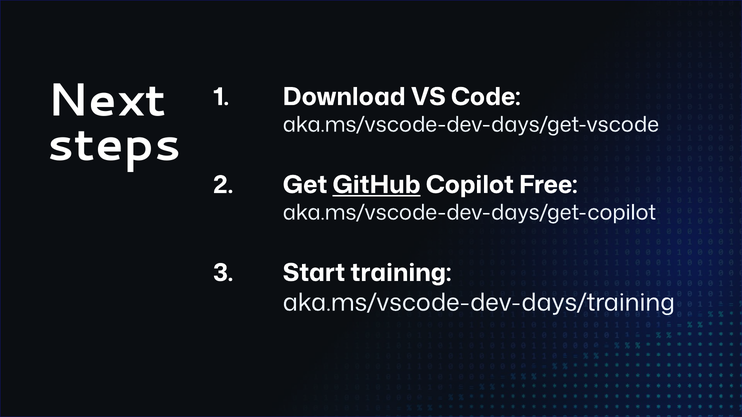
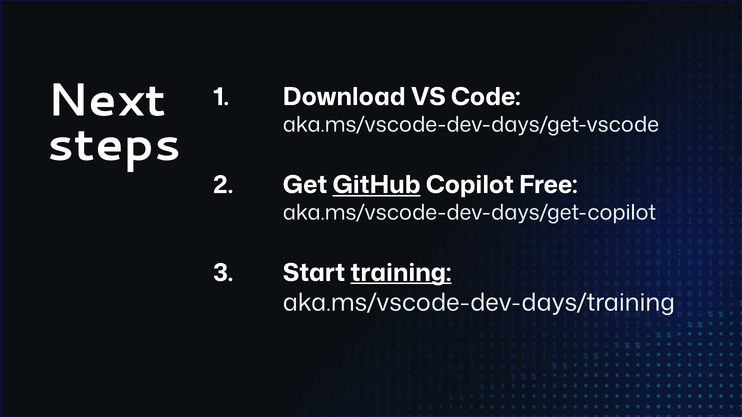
training underline: none -> present
